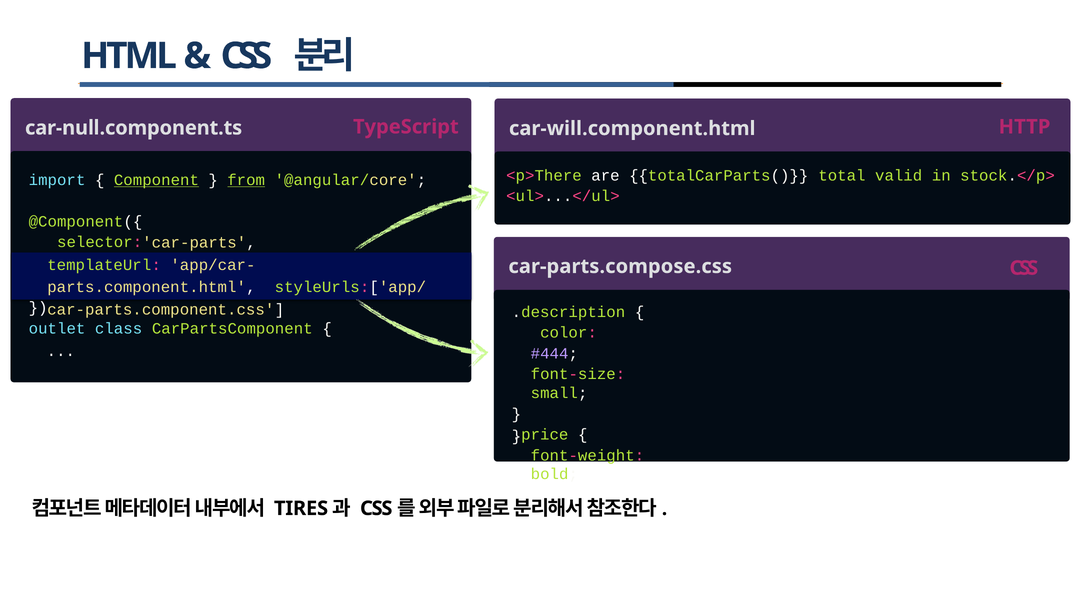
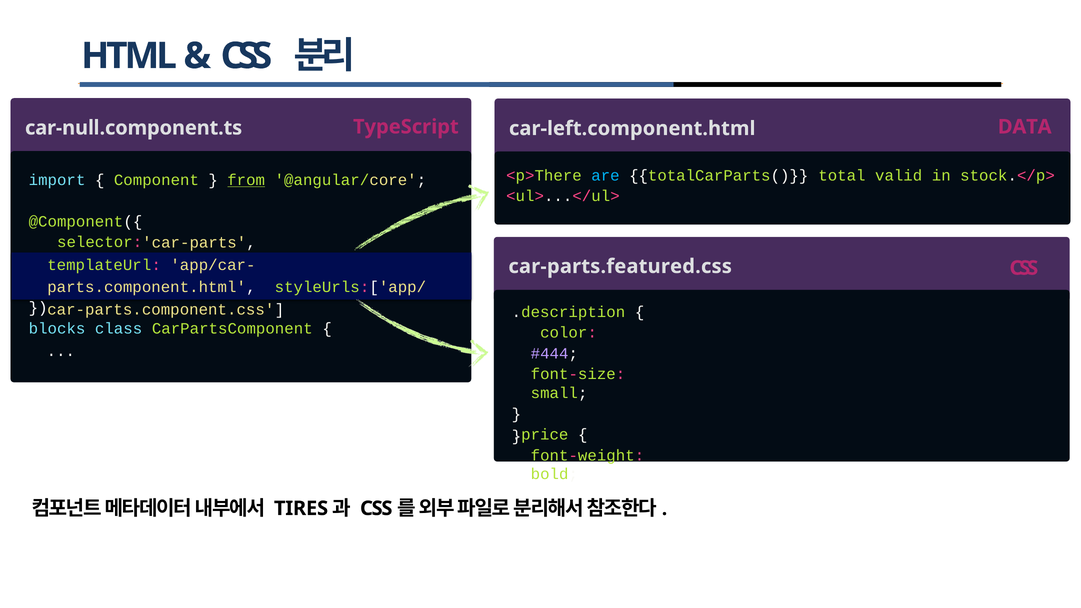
HTTP: HTTP -> DATA
car-will.component.html: car-will.component.html -> car-left.component.html
are colour: white -> light blue
Component underline: present -> none
car-parts.compose.css: car-parts.compose.css -> car-parts.featured.css
outlet: outlet -> blocks
